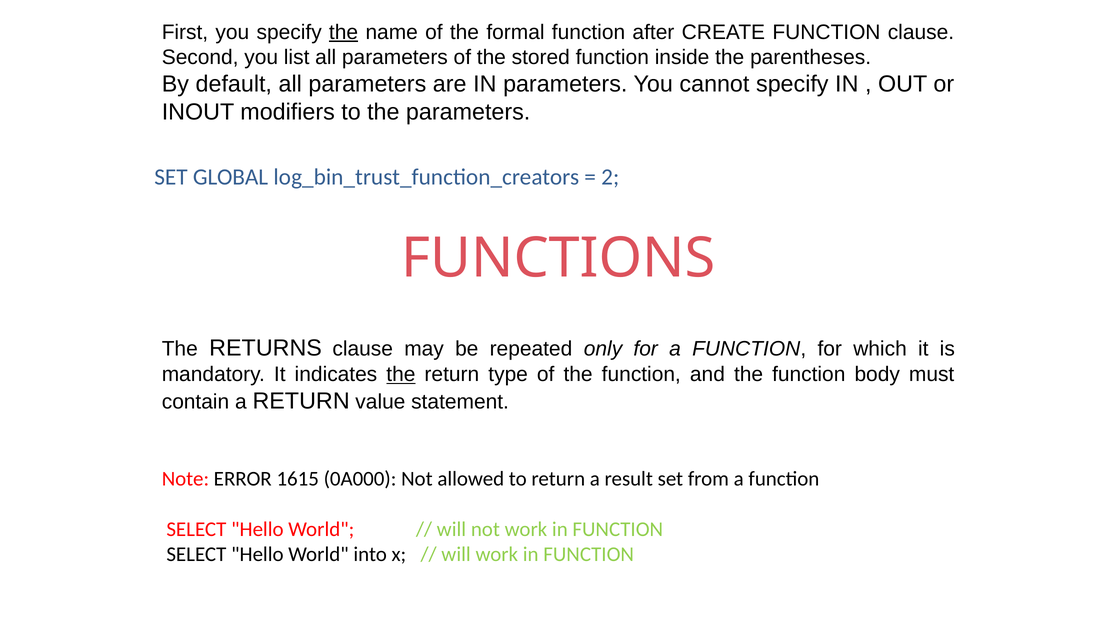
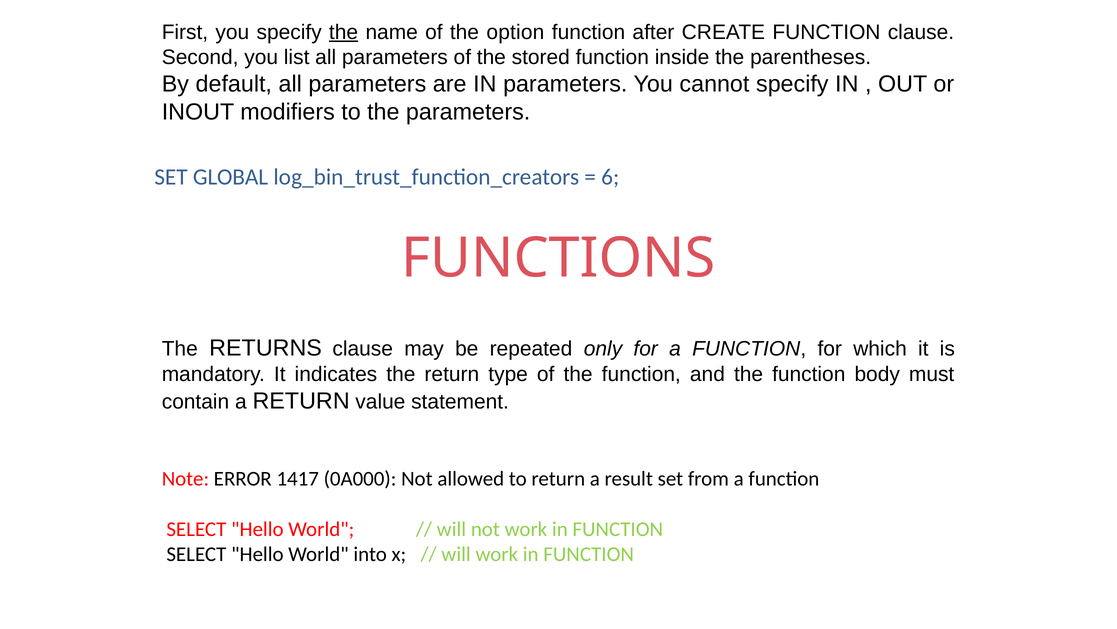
formal: formal -> option
2: 2 -> 6
the at (401, 374) underline: present -> none
1615: 1615 -> 1417
